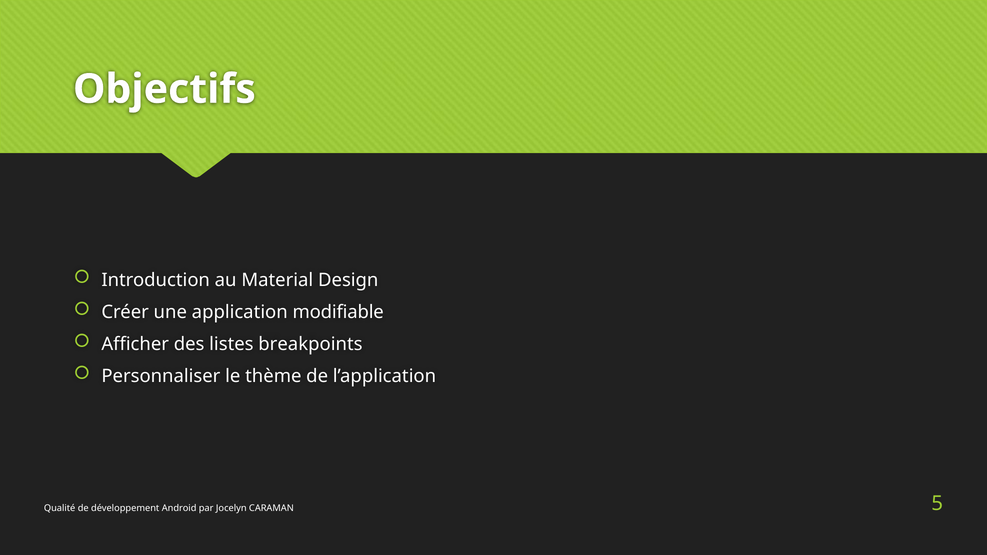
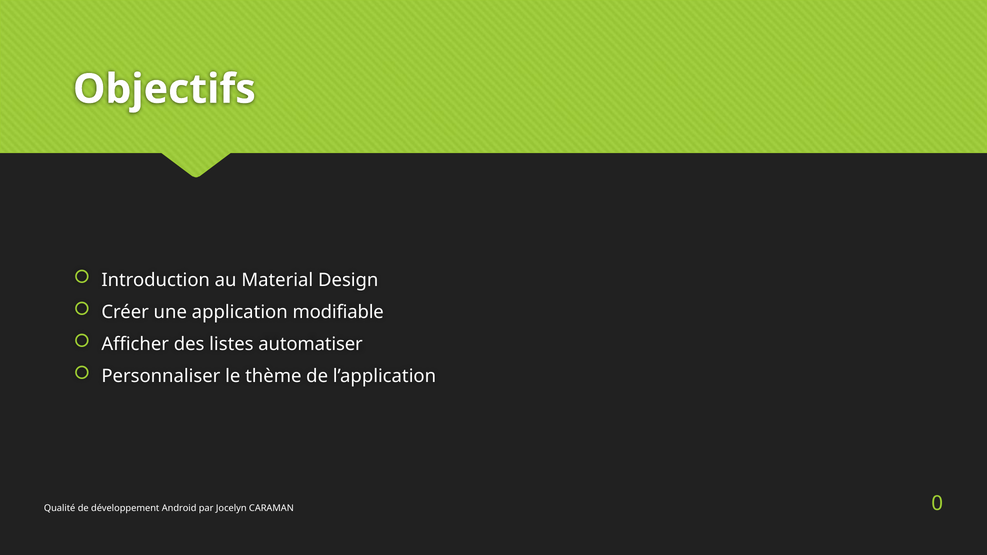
breakpoints: breakpoints -> automatiser
5: 5 -> 0
